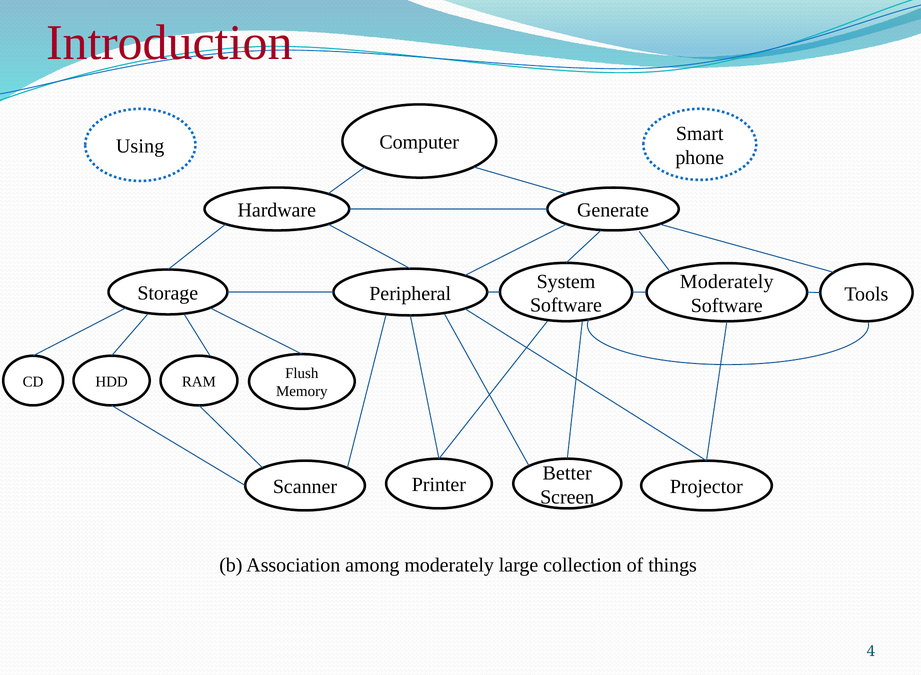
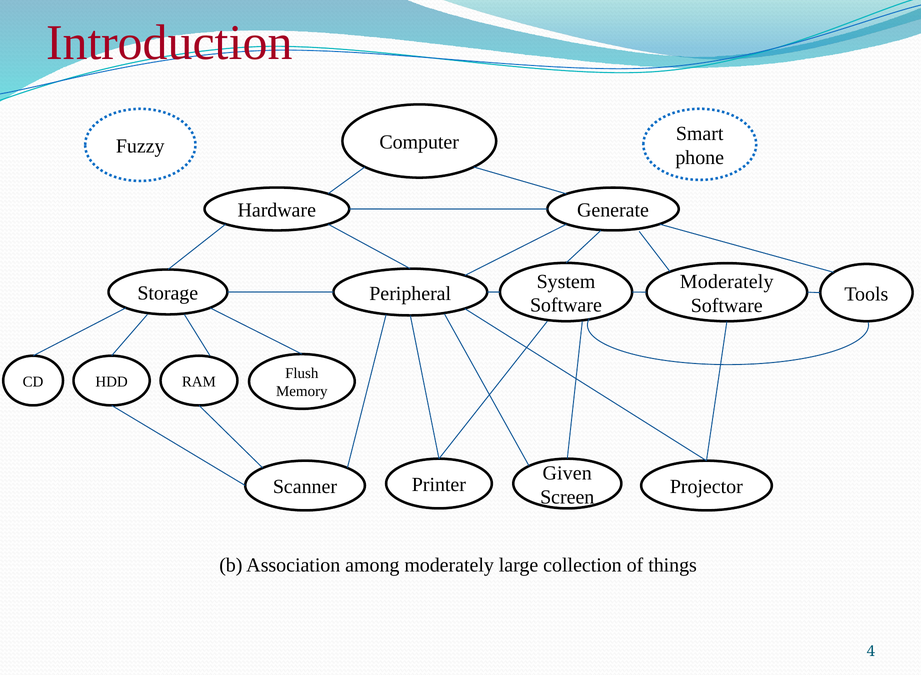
Using: Using -> Fuzzy
Better: Better -> Given
